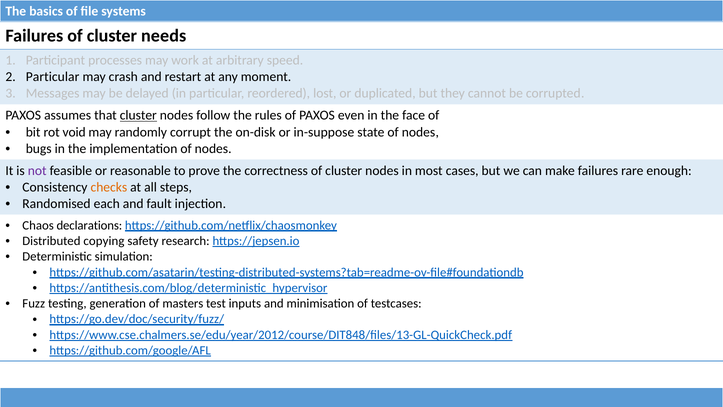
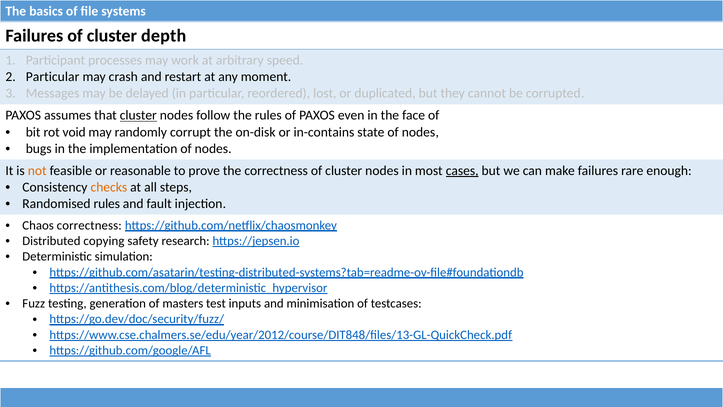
needs: needs -> depth
in-suppose: in-suppose -> in-contains
not colour: purple -> orange
cases underline: none -> present
Randomised each: each -> rules
Chaos declarations: declarations -> correctness
